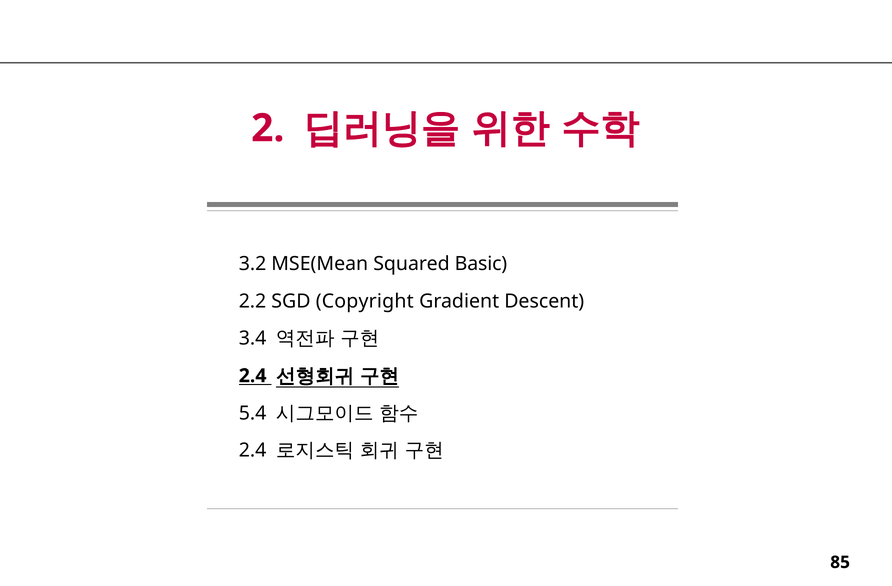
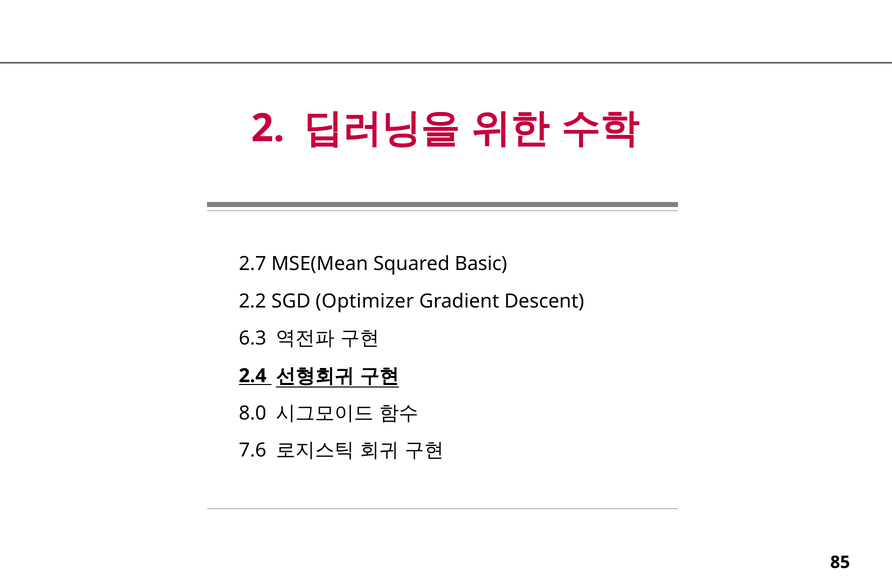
3.2: 3.2 -> 2.7
Copyright: Copyright -> Optimizer
3.4: 3.4 -> 6.3
5.4: 5.4 -> 8.0
2.4 at (253, 450): 2.4 -> 7.6
